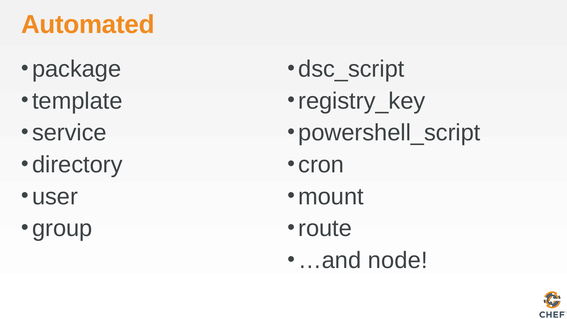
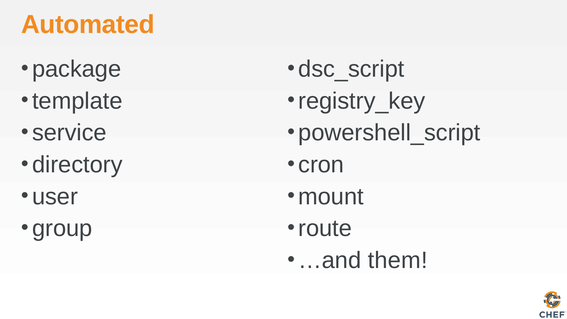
node: node -> them
